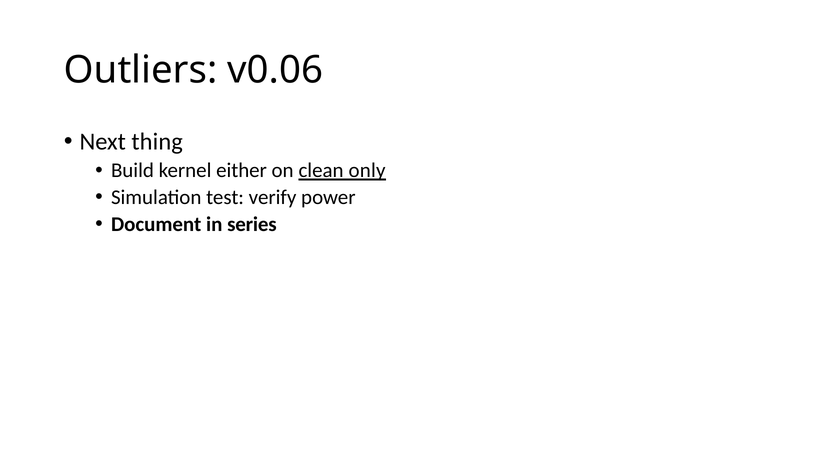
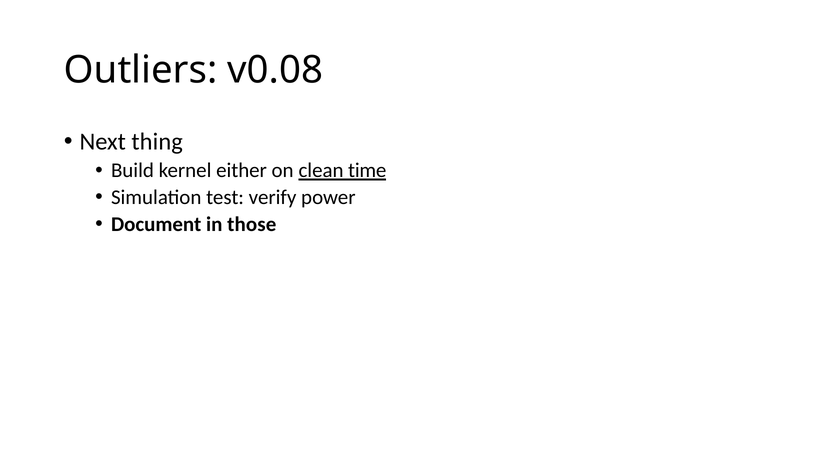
v0.06: v0.06 -> v0.08
only: only -> time
series: series -> those
